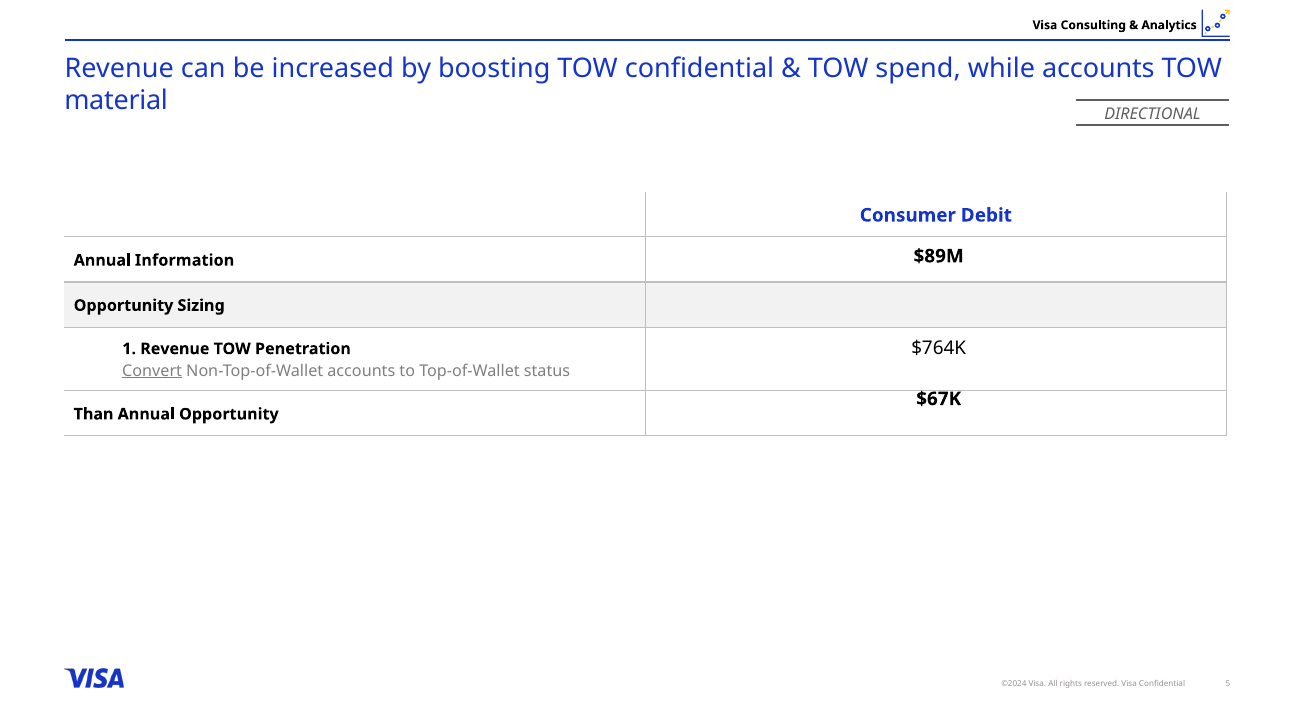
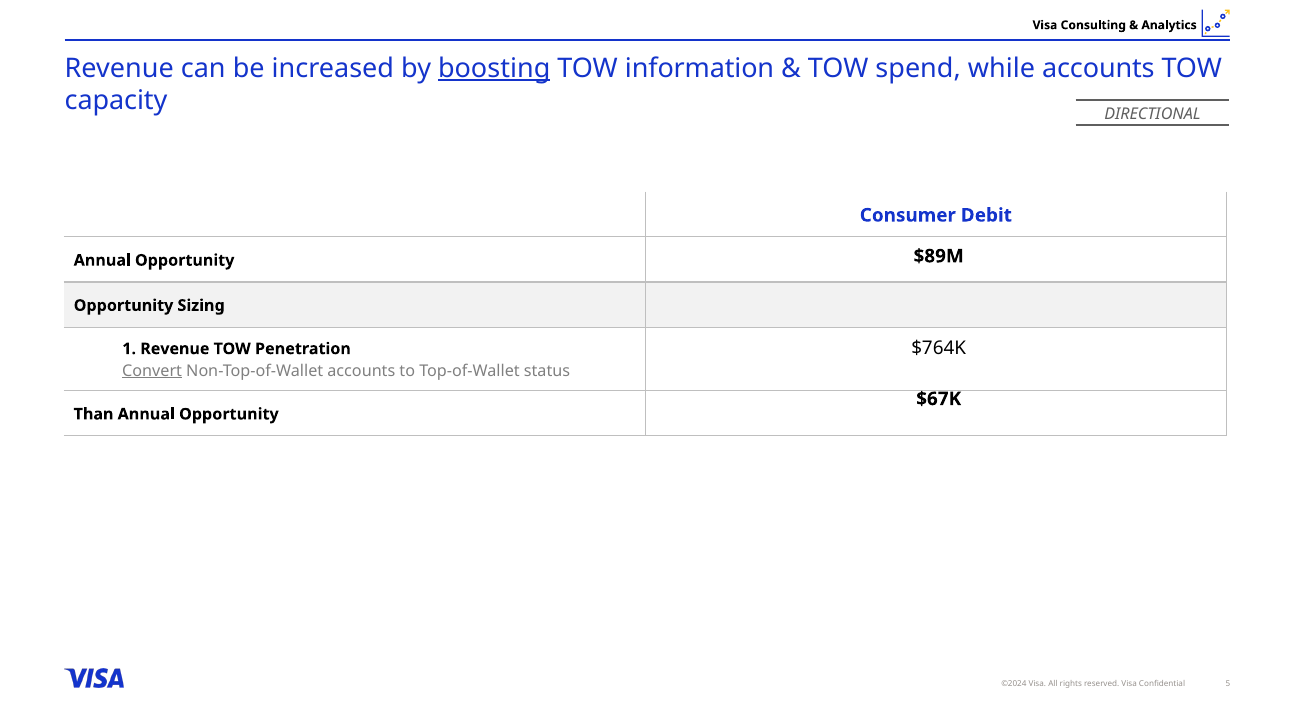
boosting underline: none -> present
TOW confidential: confidential -> information
material: material -> capacity
Information at (185, 260): Information -> Opportunity
